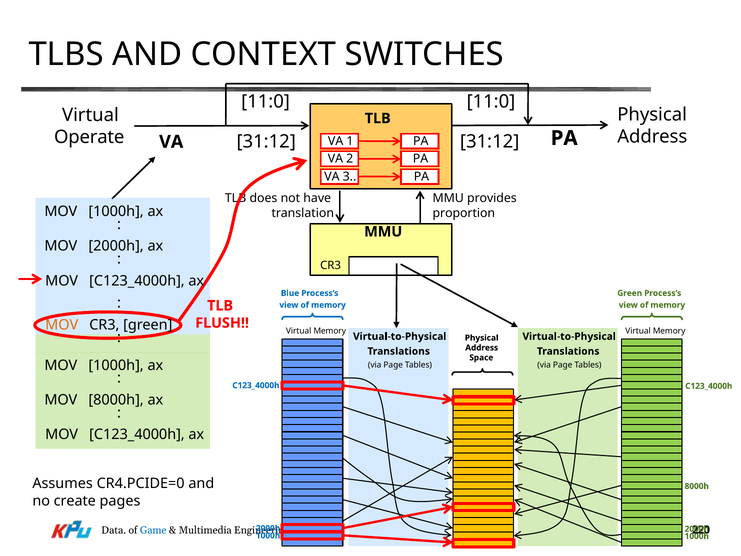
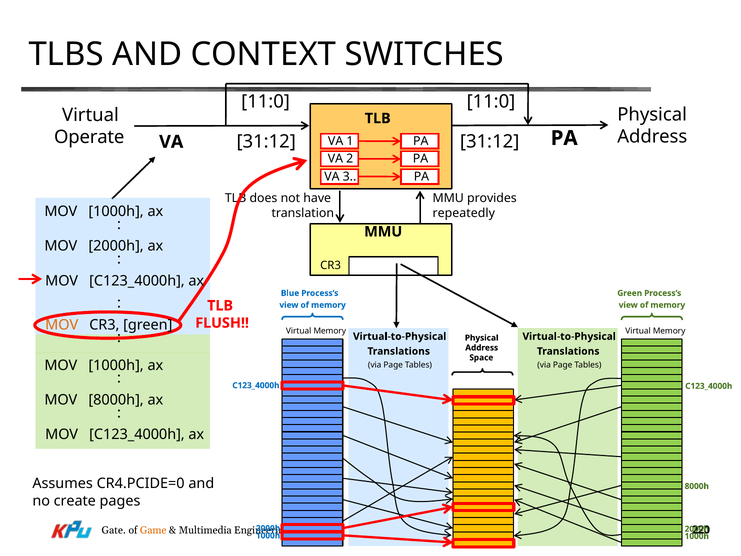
proportion: proportion -> repeatedly
Data: Data -> Gate
Game colour: blue -> orange
